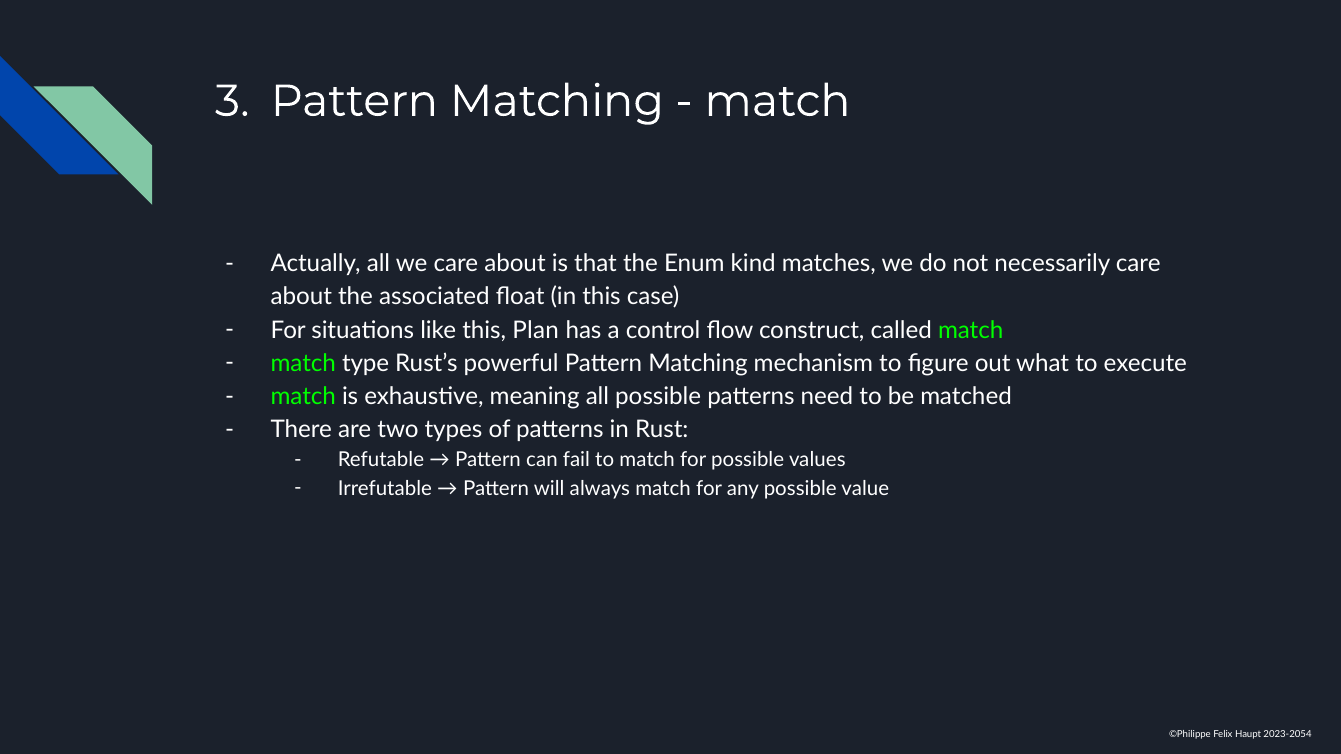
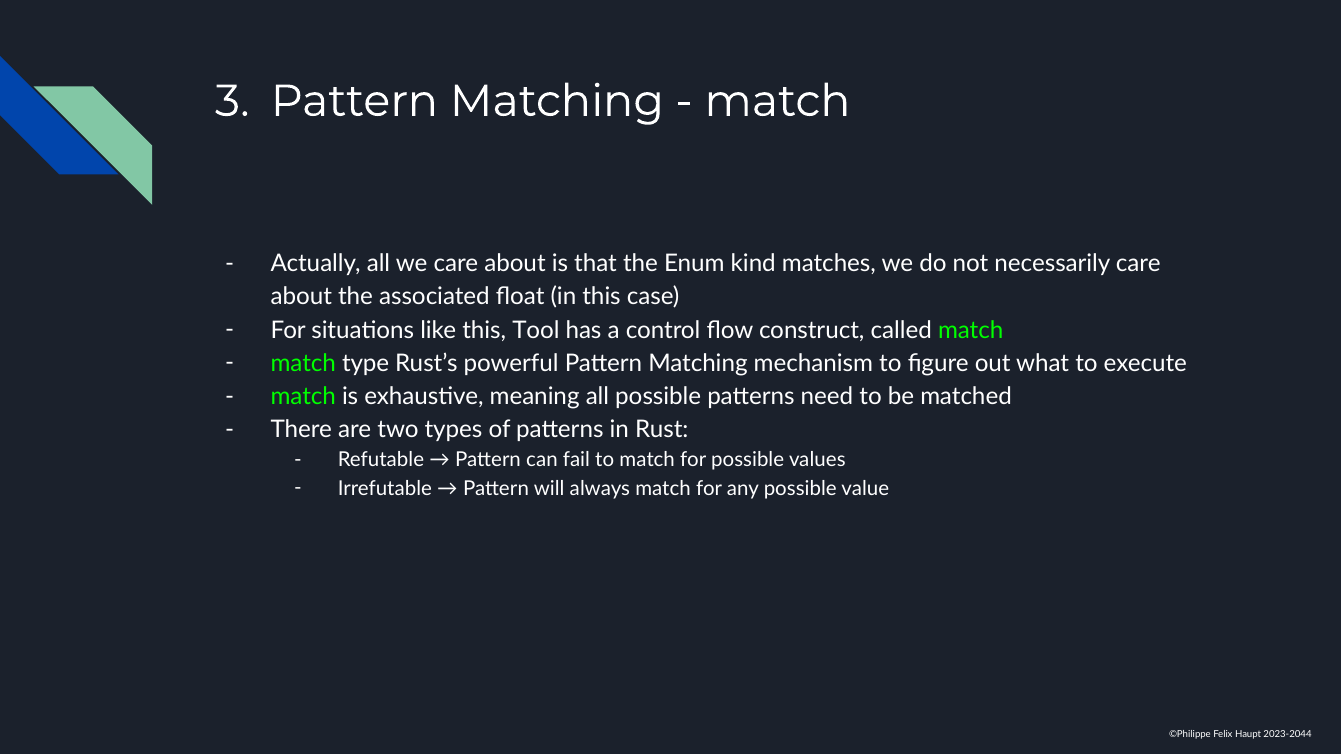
Plan: Plan -> Tool
2023-2054: 2023-2054 -> 2023-2044
